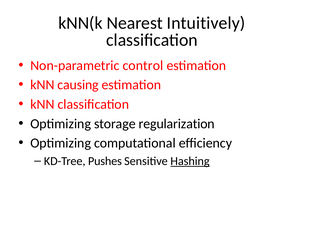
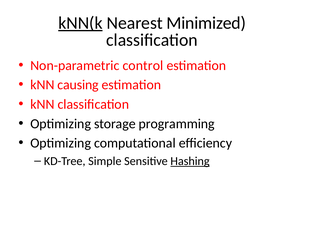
kNN(k underline: none -> present
Intuitively: Intuitively -> Minimized
regularization: regularization -> programming
Pushes: Pushes -> Simple
